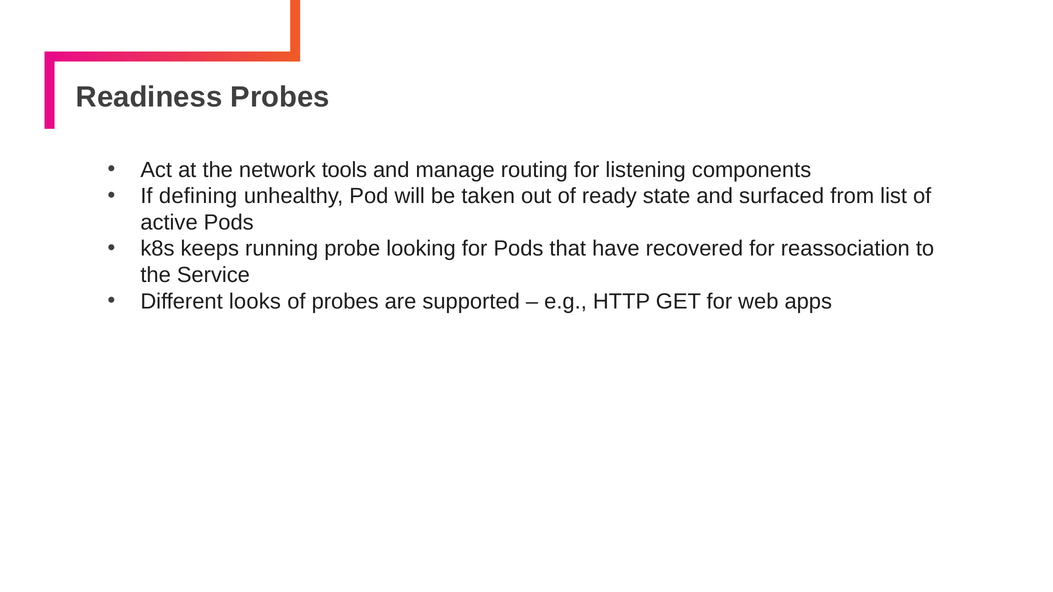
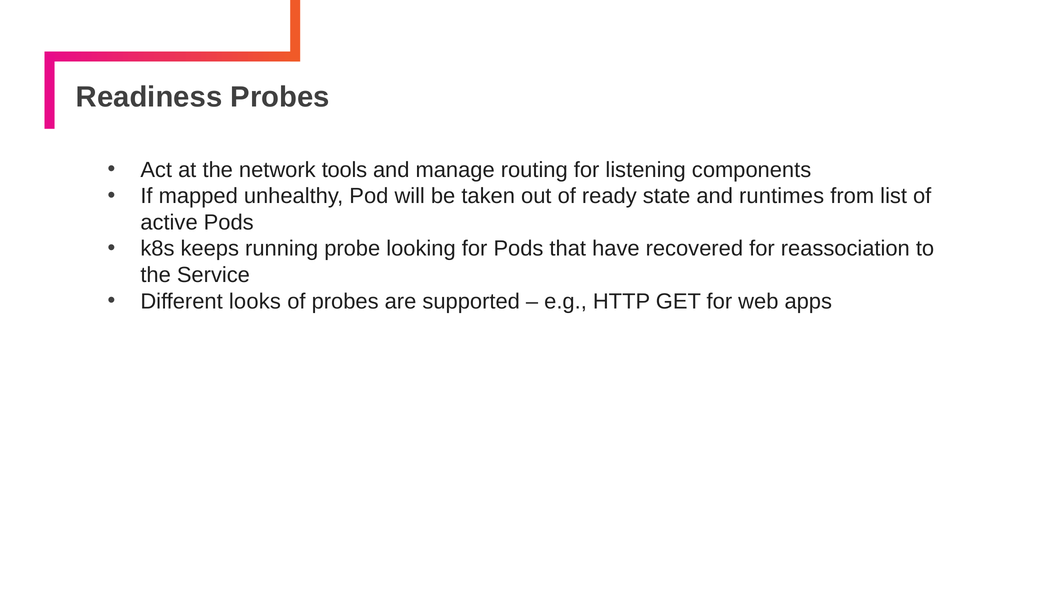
defining: defining -> mapped
surfaced: surfaced -> runtimes
